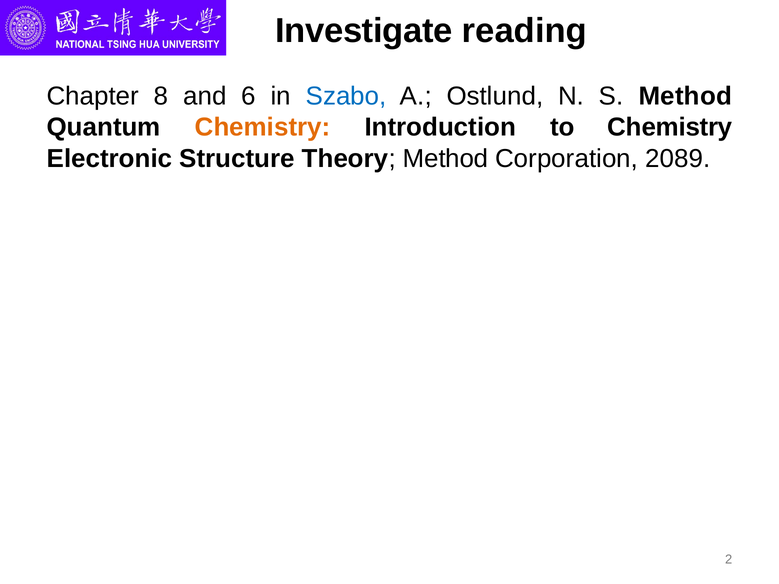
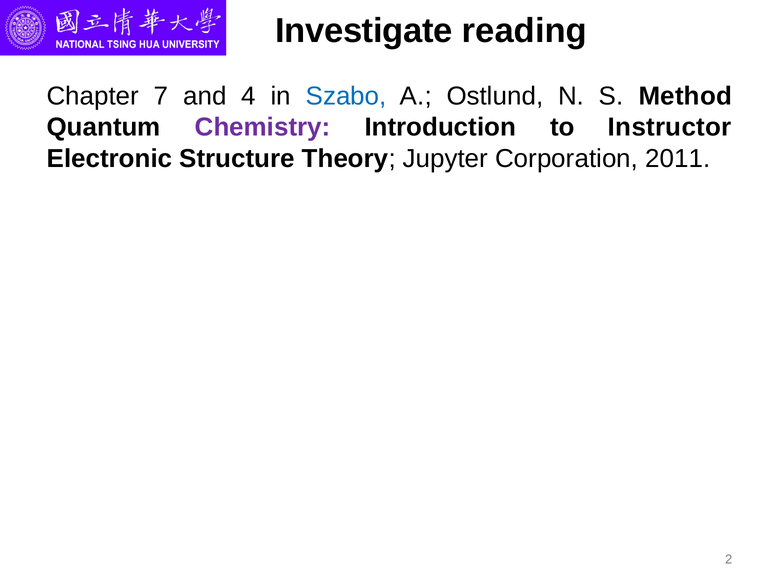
8: 8 -> 7
6: 6 -> 4
Chemistry at (263, 127) colour: orange -> purple
to Chemistry: Chemistry -> Instructor
Theory Method: Method -> Jupyter
2089: 2089 -> 2011
